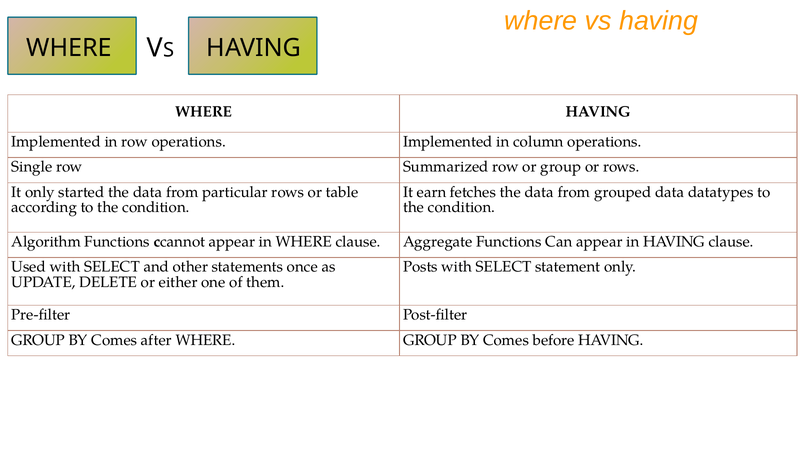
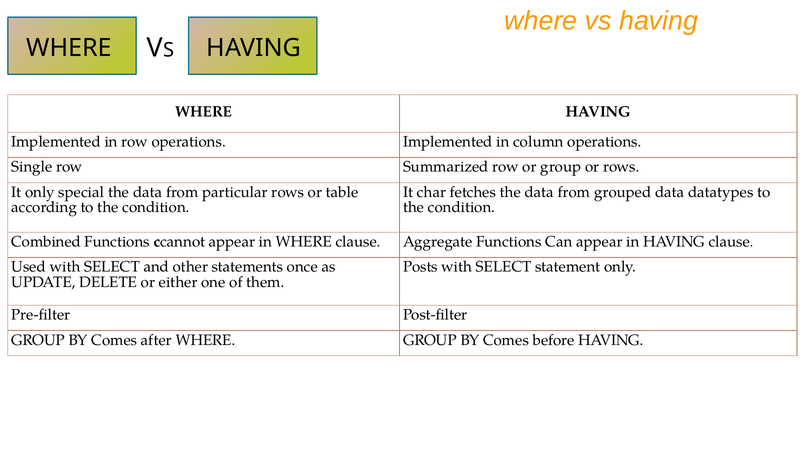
started: started -> special
earn: earn -> char
Algorithm: Algorithm -> Combined
